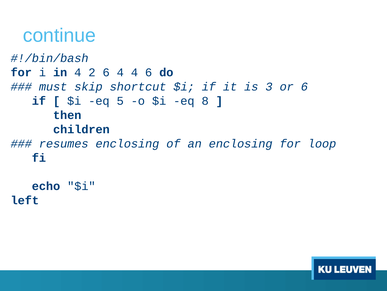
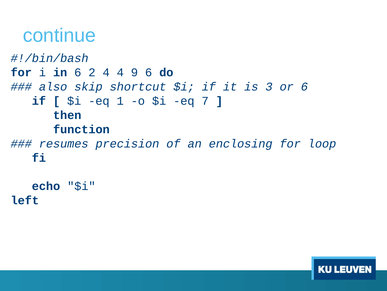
in 4: 4 -> 6
2 6: 6 -> 4
4 4: 4 -> 9
must: must -> also
5: 5 -> 1
8: 8 -> 7
children: children -> function
resumes enclosing: enclosing -> precision
